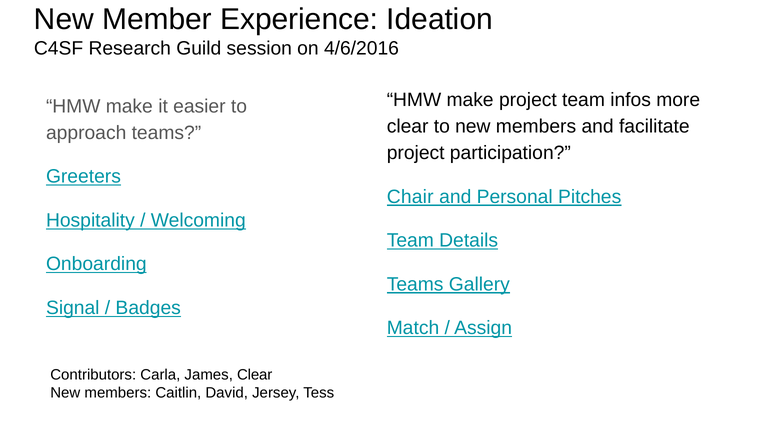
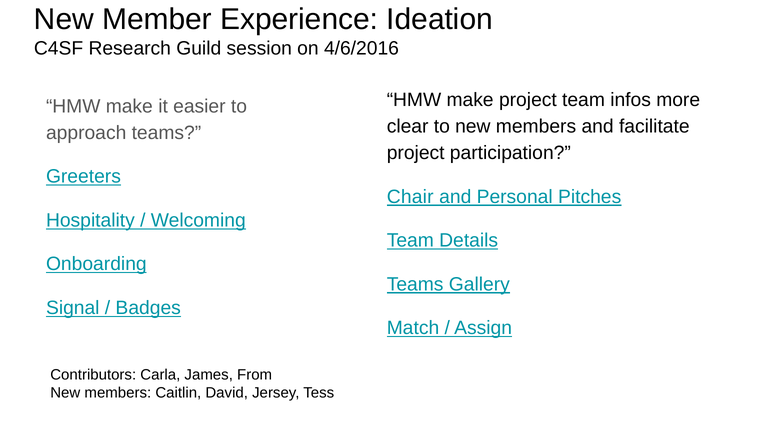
James Clear: Clear -> From
